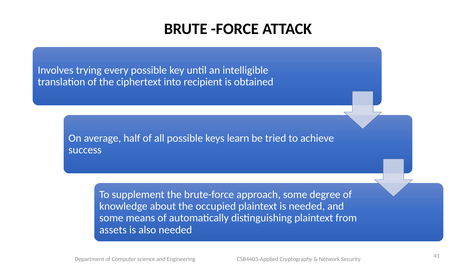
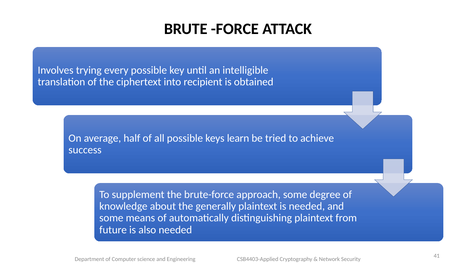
occupied: occupied -> generally
assets: assets -> future
